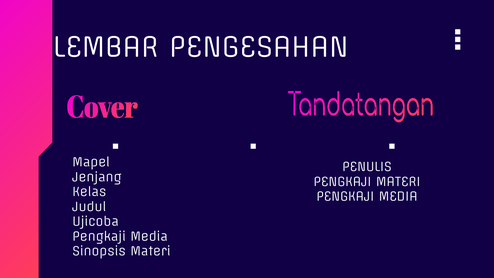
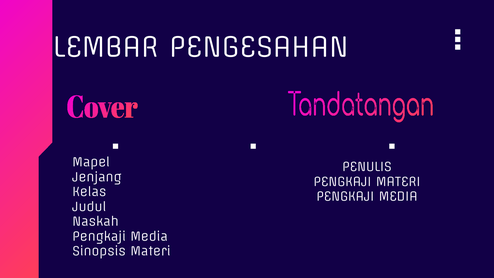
Ujicoba: Ujicoba -> Naskah
